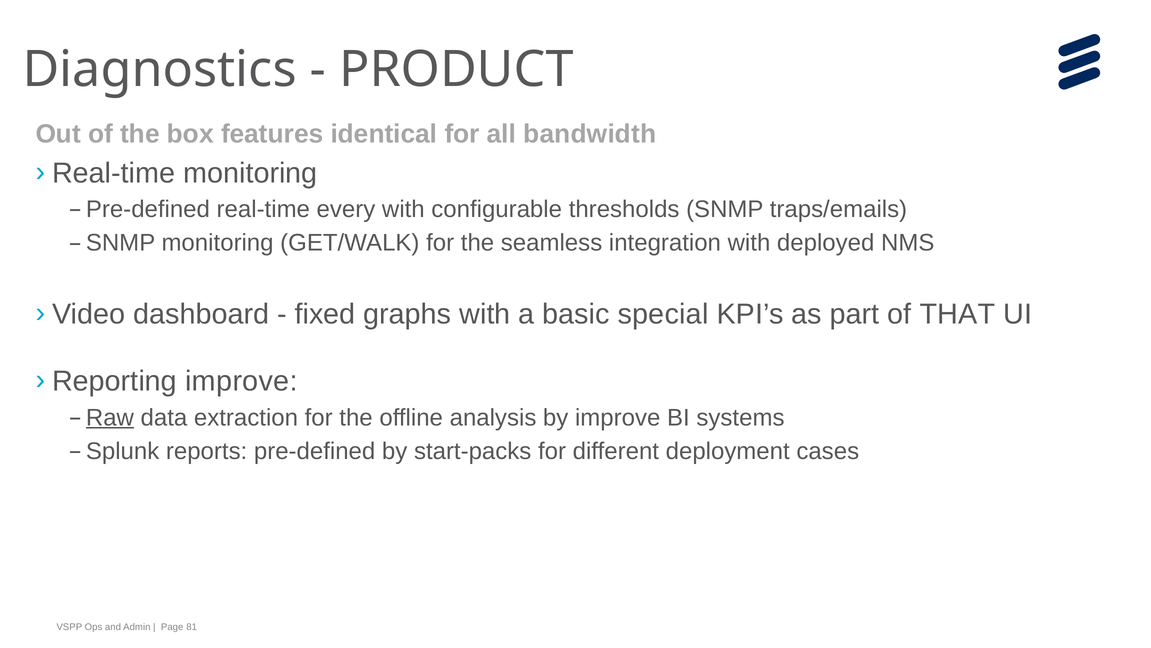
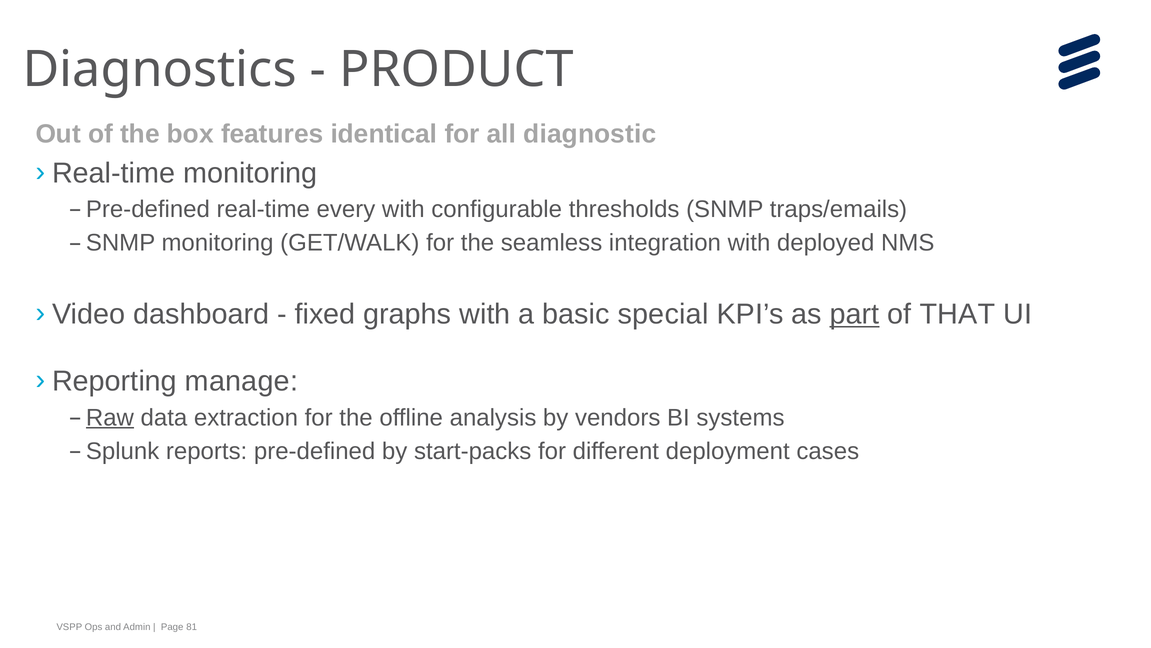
bandwidth: bandwidth -> diagnostic
part underline: none -> present
improve at (241, 381): improve -> manage
by improve: improve -> vendors
